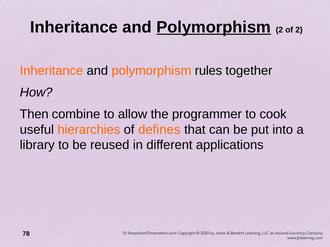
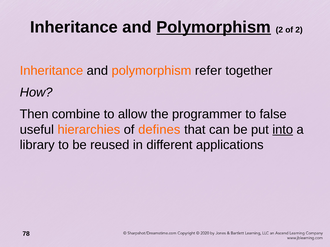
rules: rules -> refer
cook: cook -> false
into underline: none -> present
